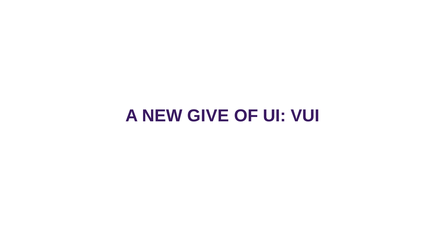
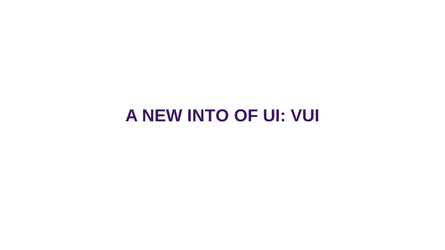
GIVE: GIVE -> INTO
